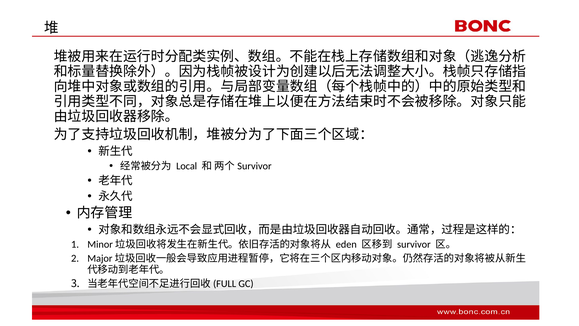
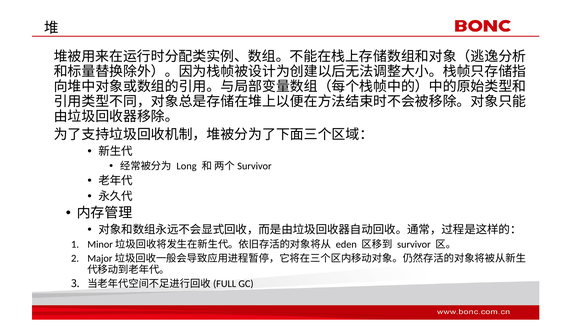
Local: Local -> Long
